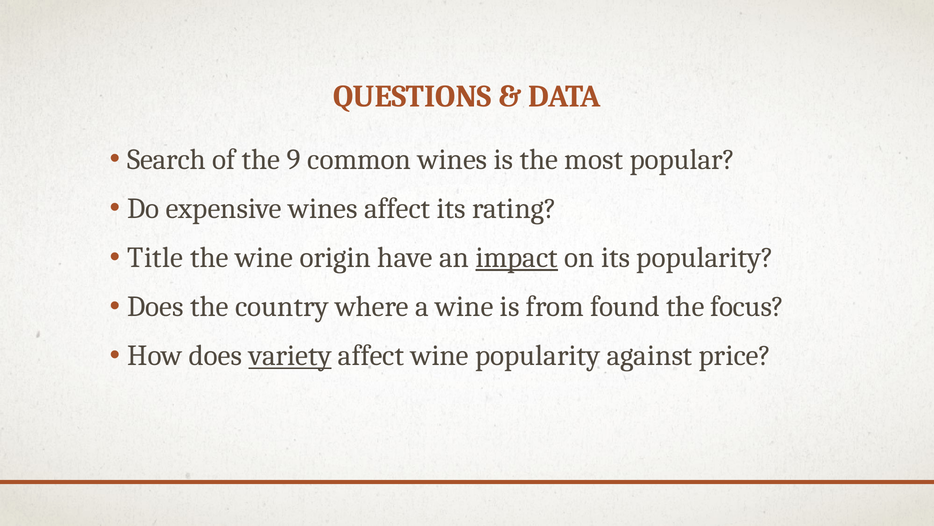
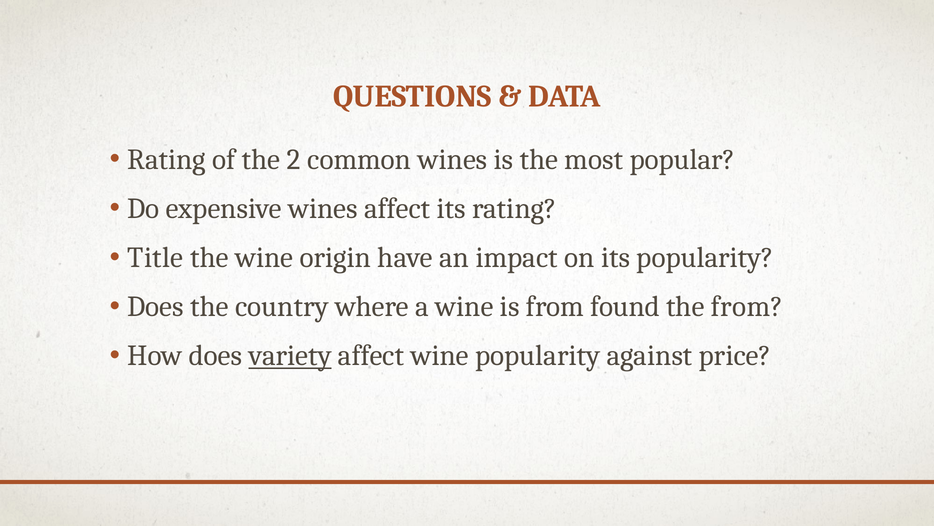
Search at (167, 159): Search -> Rating
9: 9 -> 2
impact underline: present -> none
the focus: focus -> from
